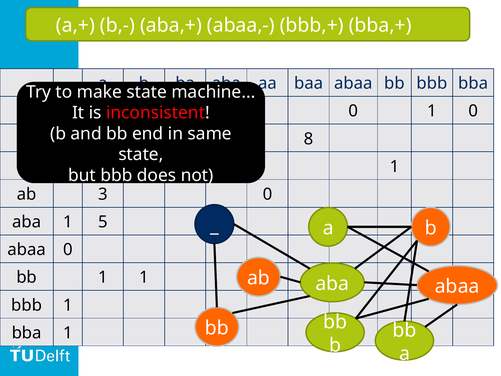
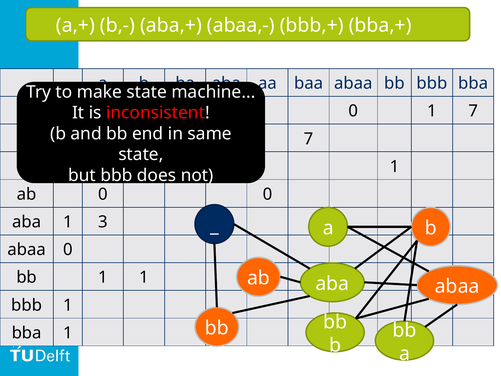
0 at (473, 111): 0 -> 7
8 at (309, 139): 8 -> 7
ab 3: 3 -> 0
5: 5 -> 3
